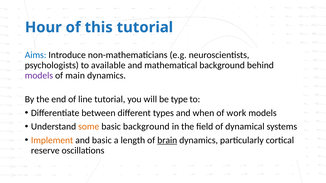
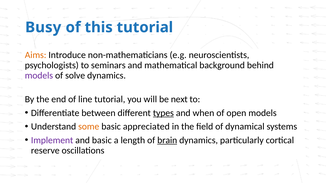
Hour: Hour -> Busy
Aims colour: blue -> orange
available: available -> seminars
main: main -> solve
type: type -> next
types underline: none -> present
work: work -> open
basic background: background -> appreciated
Implement colour: orange -> purple
